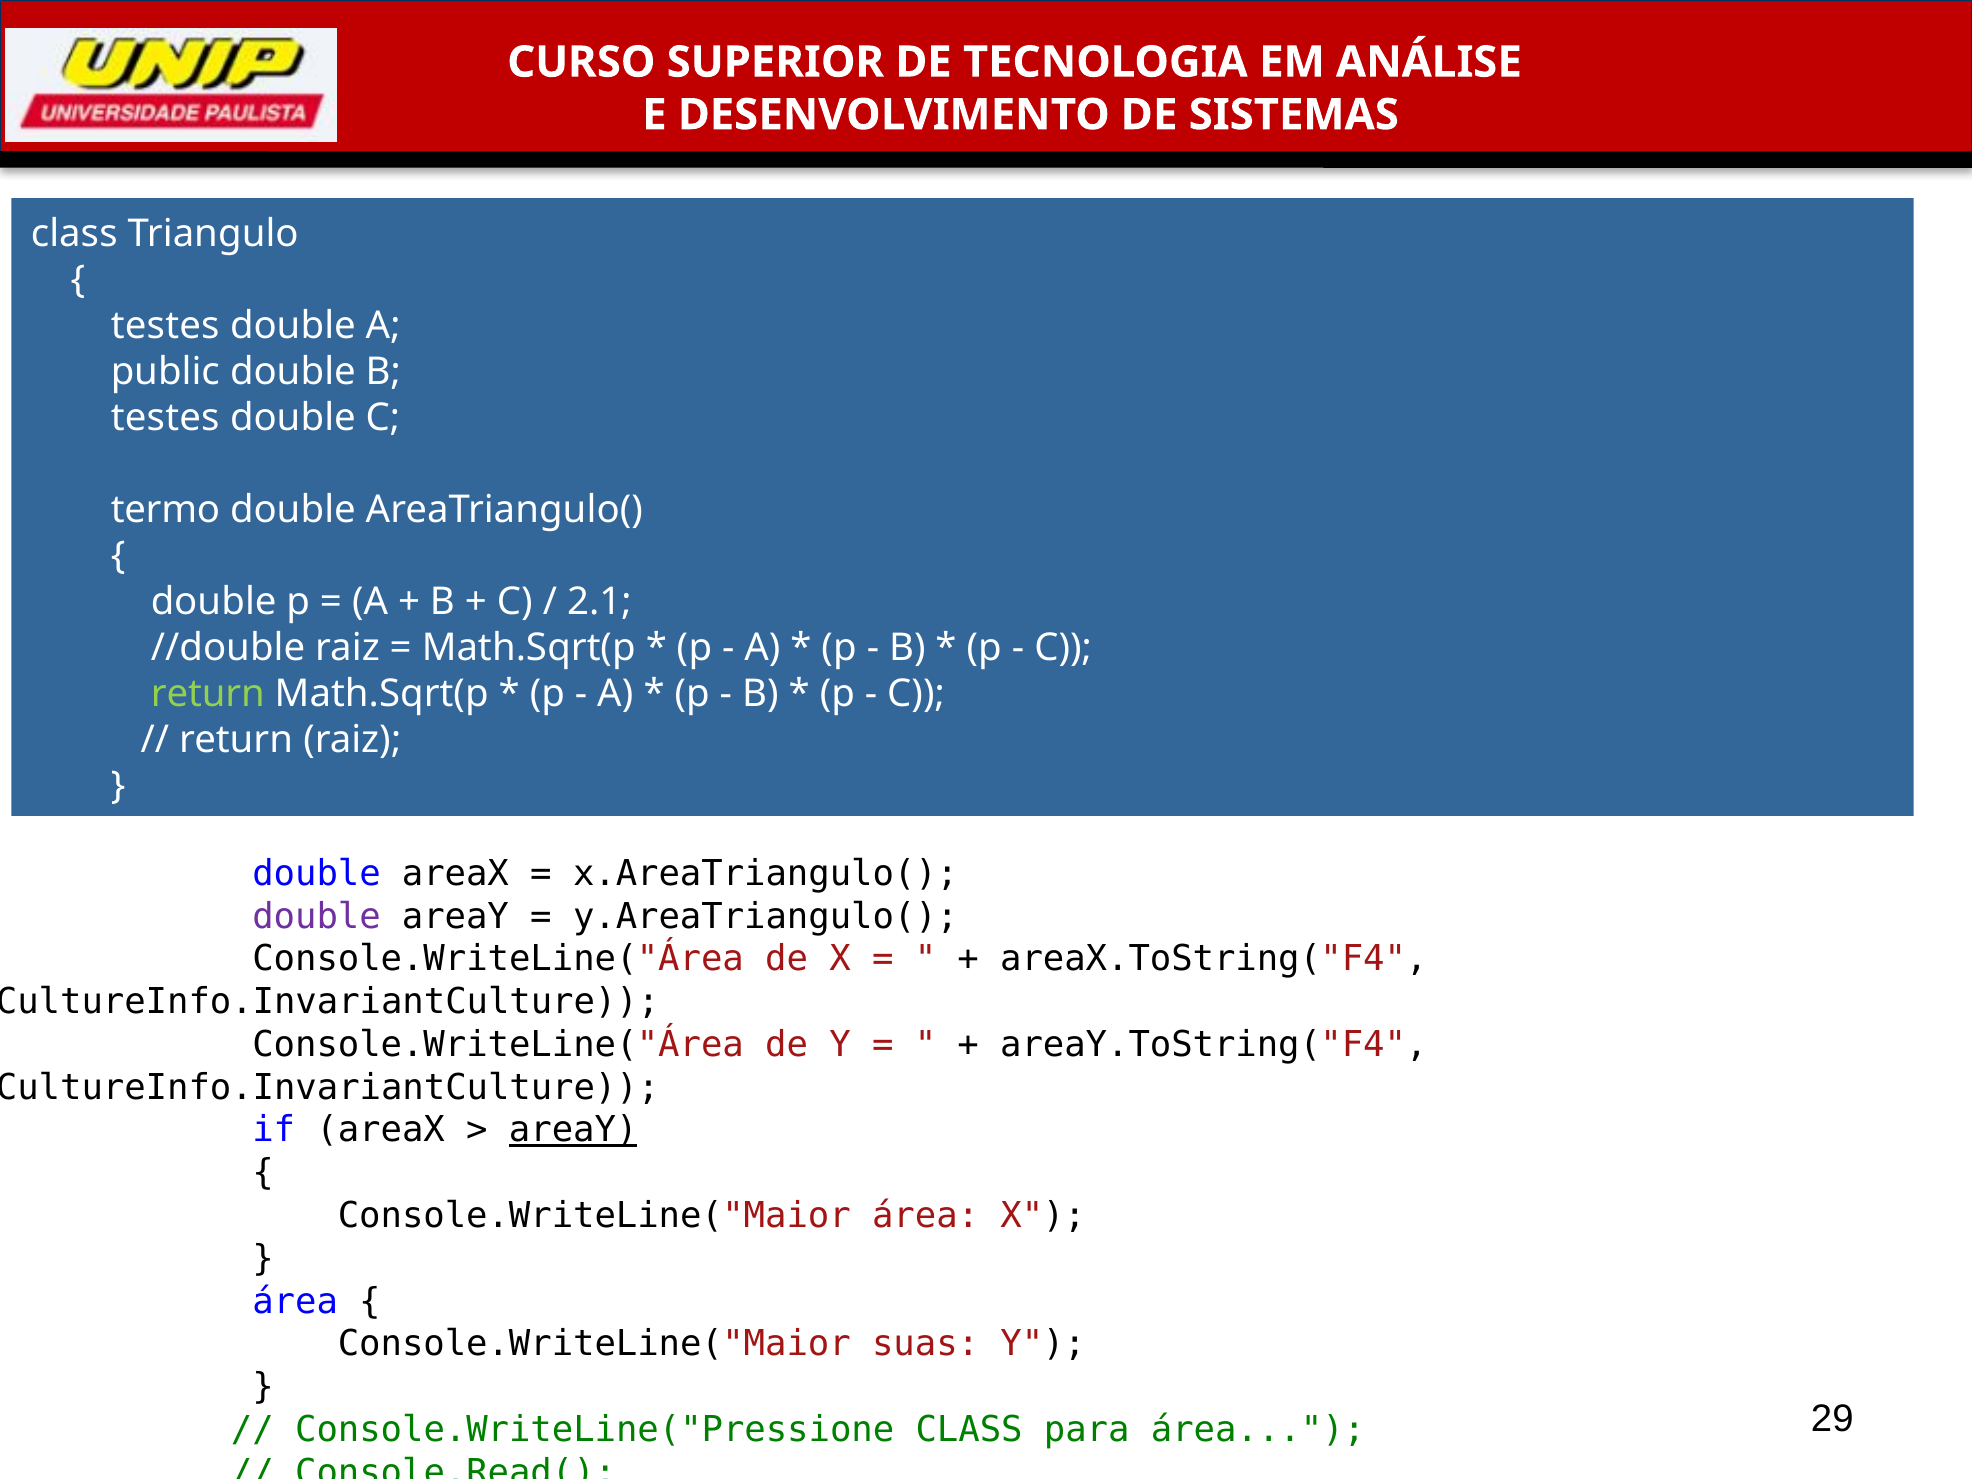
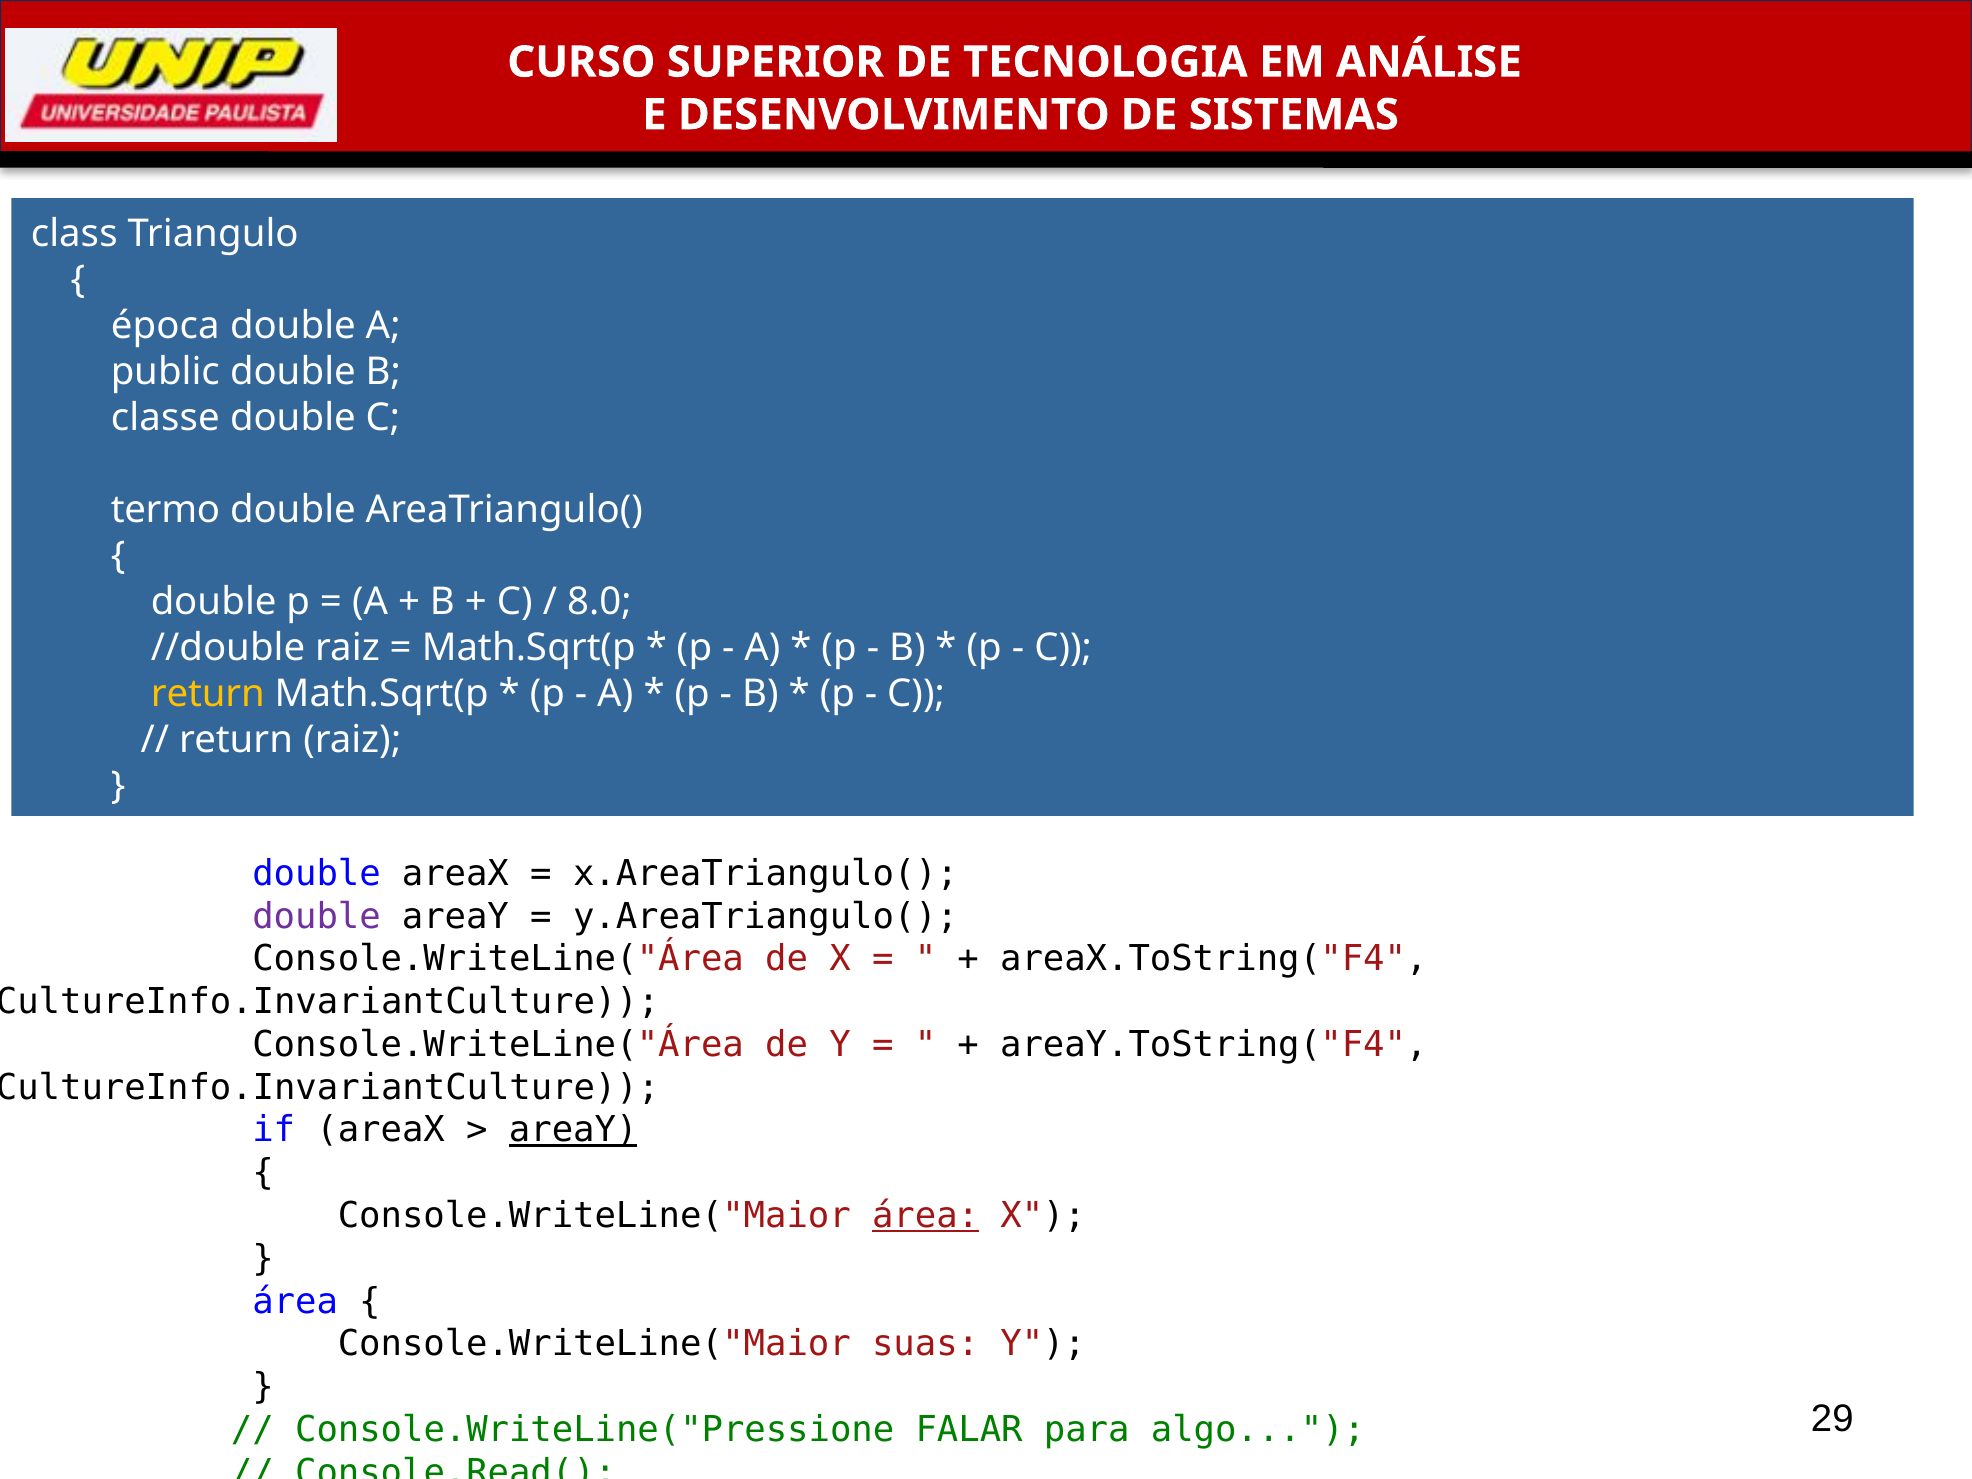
testes at (165, 326): testes -> época
testes at (165, 418): testes -> classe
2.1: 2.1 -> 8.0
return at (208, 694) colour: light green -> yellow
área at (926, 1216) underline: none -> present
Console.WriteLine("Pressione CLASS: CLASS -> FALAR
para área: área -> algo
